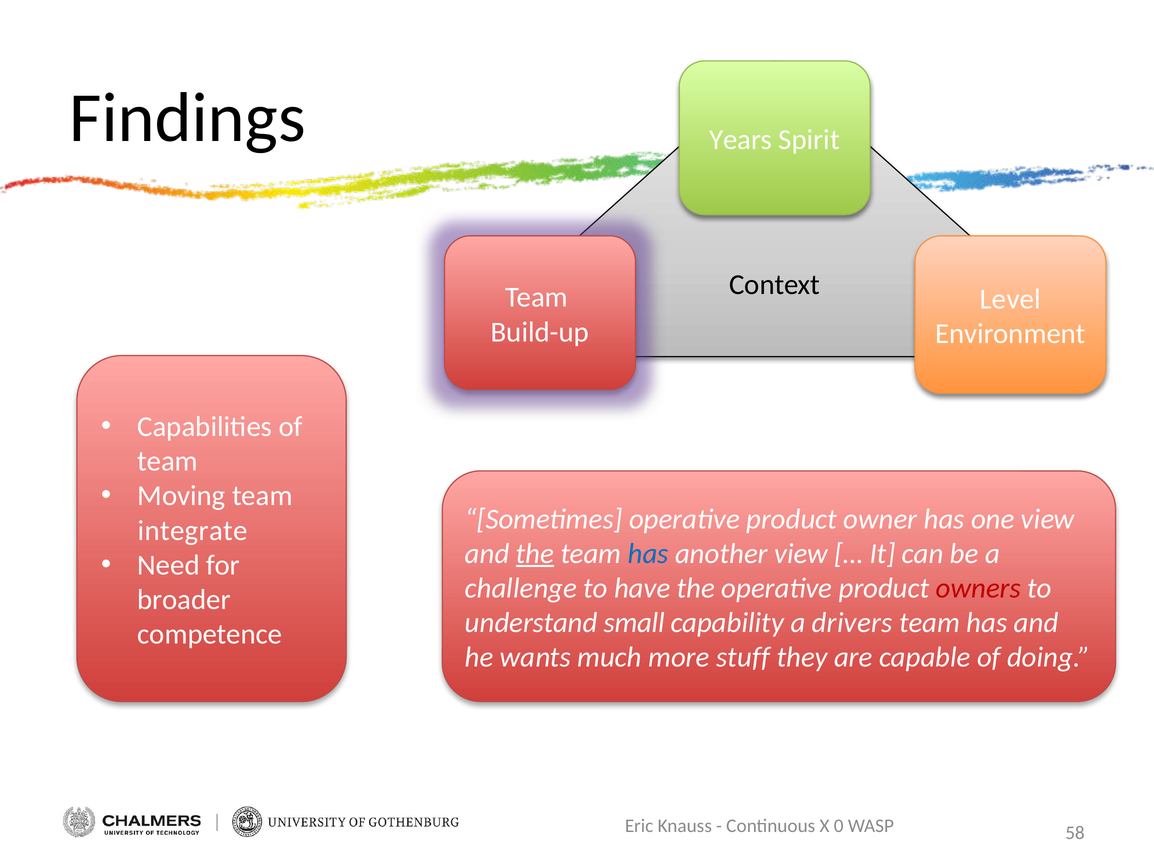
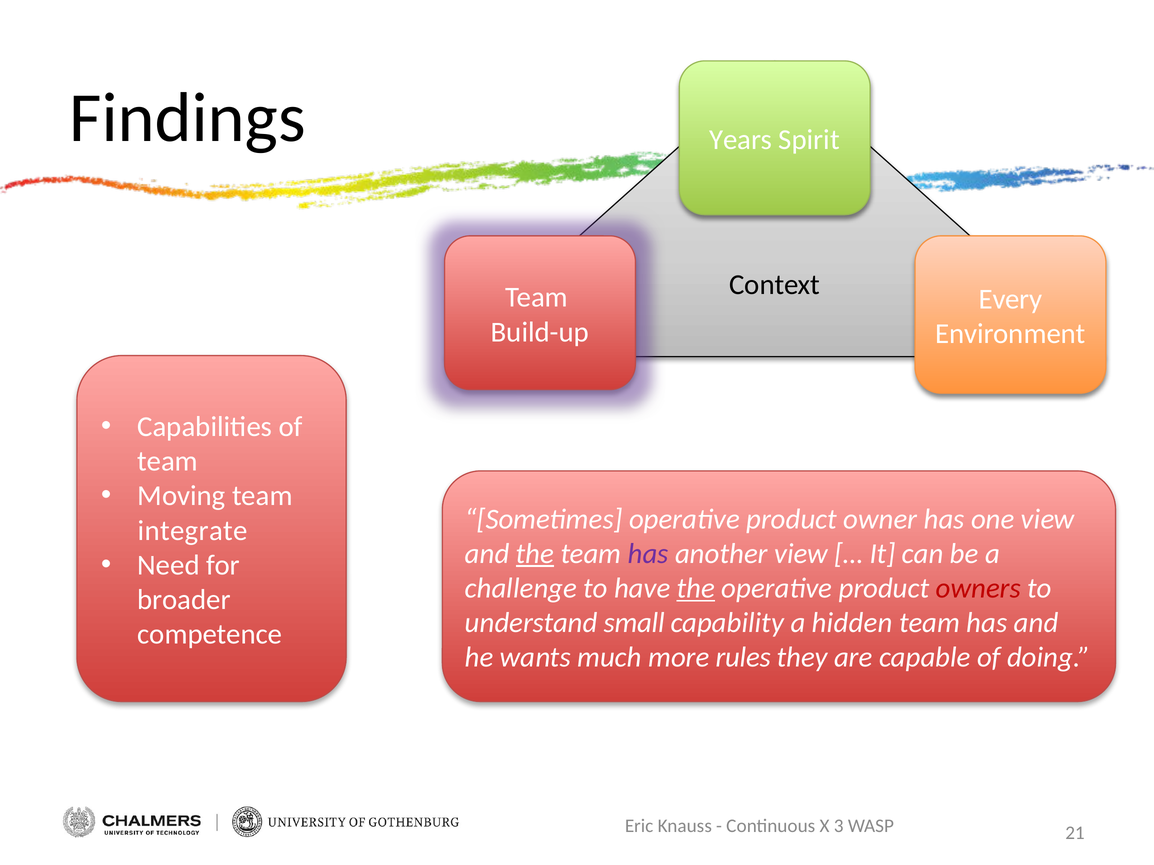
Level: Level -> Every
has at (648, 554) colour: blue -> purple
the at (696, 589) underline: none -> present
drivers: drivers -> hidden
stuff: stuff -> rules
0: 0 -> 3
58: 58 -> 21
